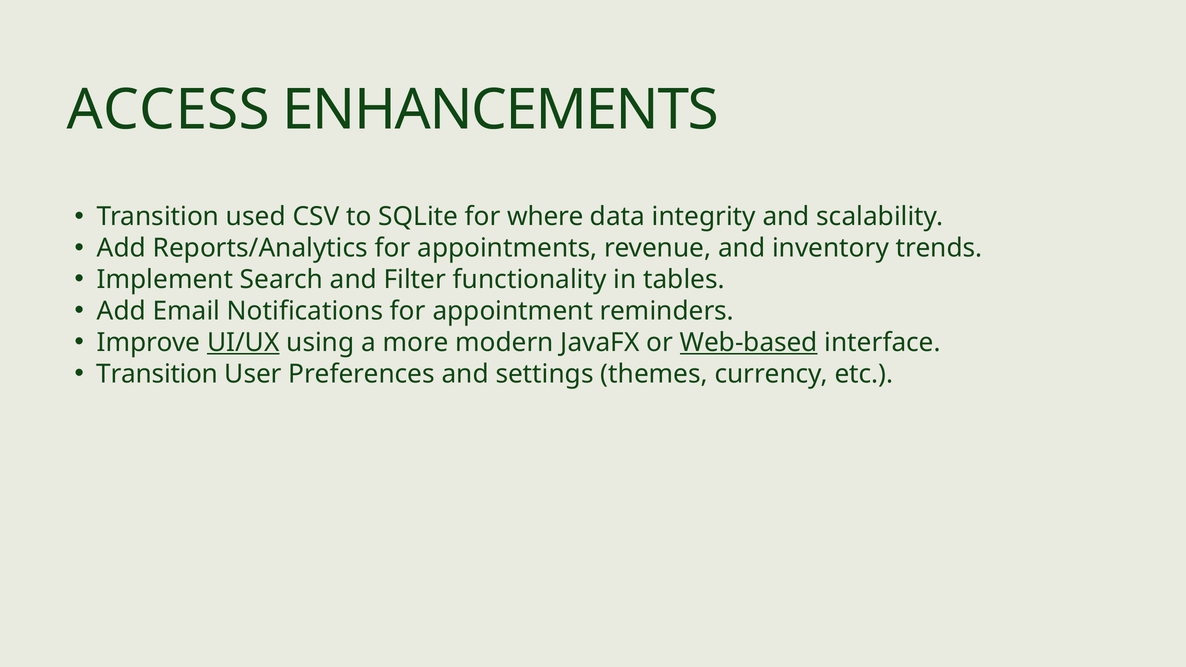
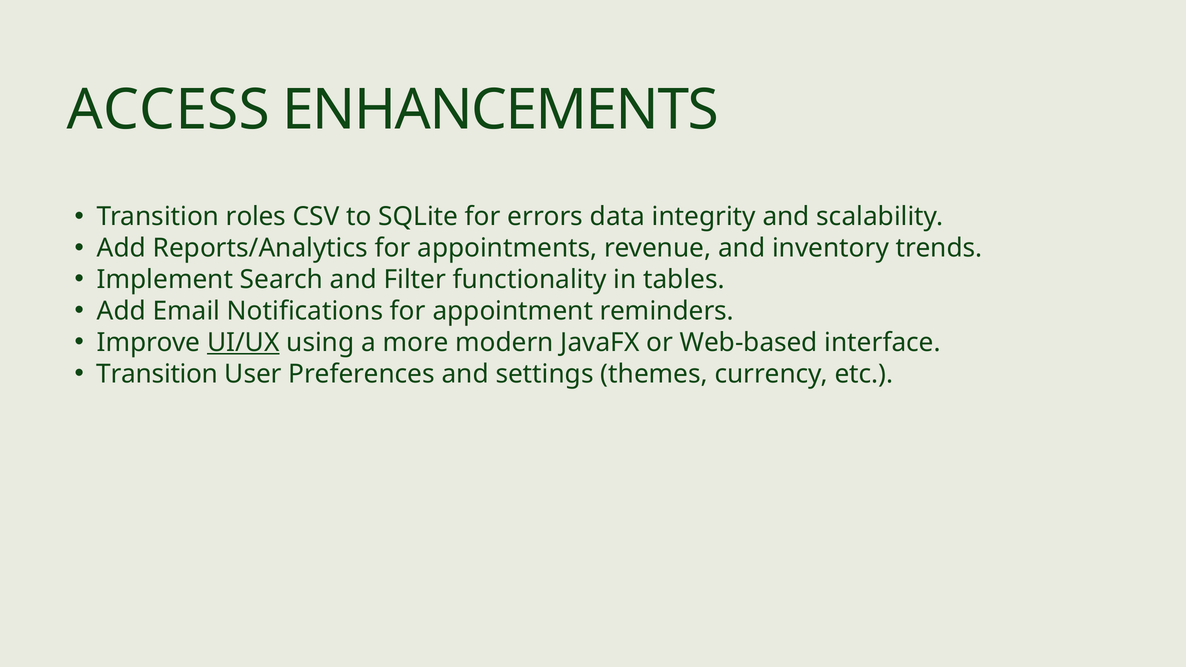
used: used -> roles
where: where -> errors
Web-based underline: present -> none
